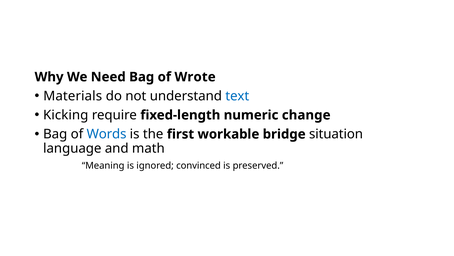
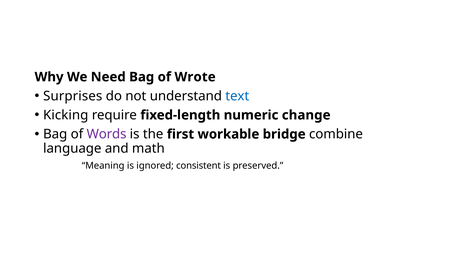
Materials: Materials -> Surprises
Words colour: blue -> purple
situation: situation -> combine
convinced: convinced -> consistent
